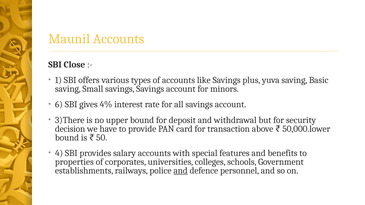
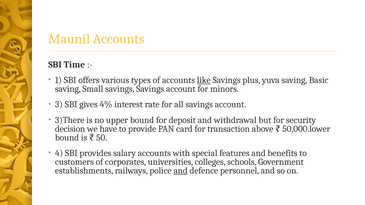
Close: Close -> Time
like underline: none -> present
6: 6 -> 3
properties: properties -> customers
